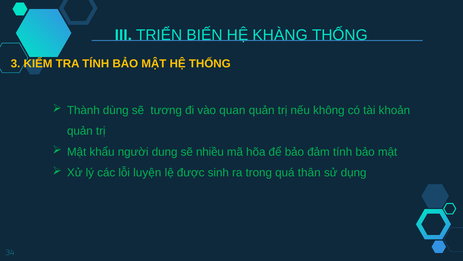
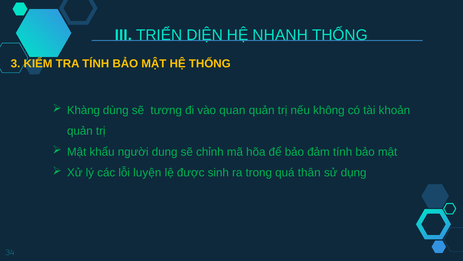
BIẾN: BIẾN -> DIỆN
KHÀNG: KHÀNG -> NHANH
Thành: Thành -> Khàng
nhiều: nhiều -> chỉnh
